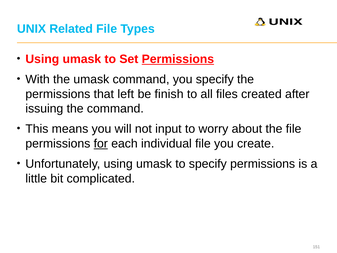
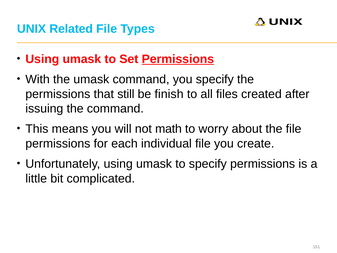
left: left -> still
input: input -> math
for underline: present -> none
